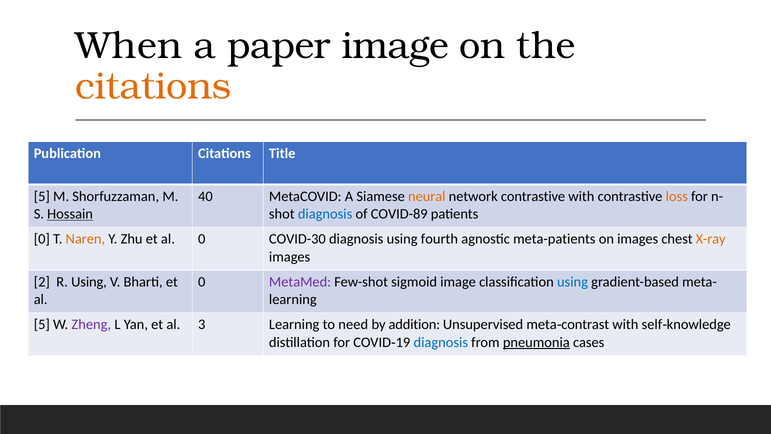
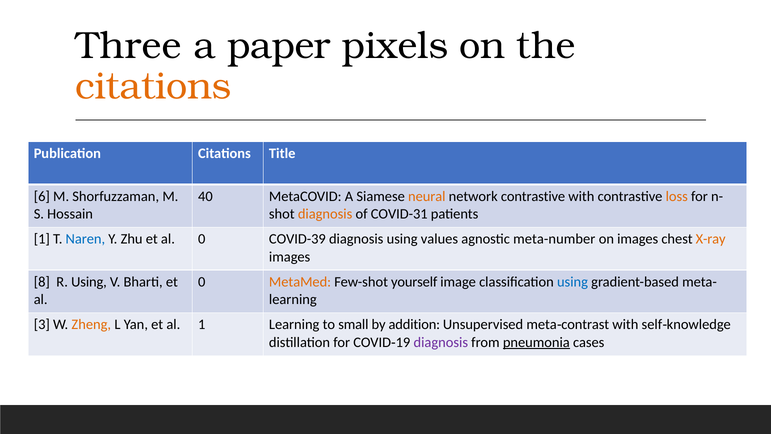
When: When -> Three
paper image: image -> pixels
5 at (42, 196): 5 -> 6
Hossain underline: present -> none
diagnosis at (325, 214) colour: blue -> orange
COVID-89: COVID-89 -> COVID-31
0 at (42, 239): 0 -> 1
Naren colour: orange -> blue
COVID-30: COVID-30 -> COVID-39
fourth: fourth -> values
meta-patients: meta-patients -> meta-number
2: 2 -> 8
MetaMed colour: purple -> orange
sigmoid: sigmoid -> yourself
5 at (42, 324): 5 -> 3
Zheng colour: purple -> orange
al 3: 3 -> 1
need: need -> small
diagnosis at (441, 342) colour: blue -> purple
